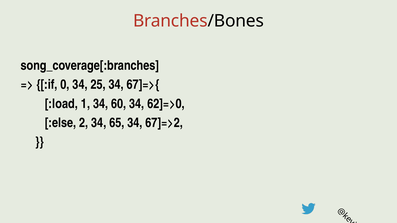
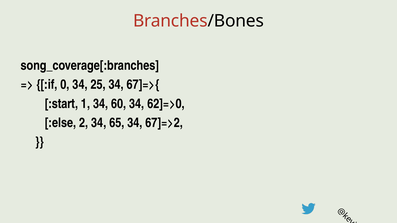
:load: :load -> :start
